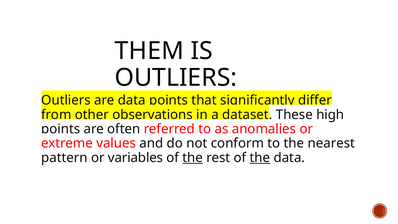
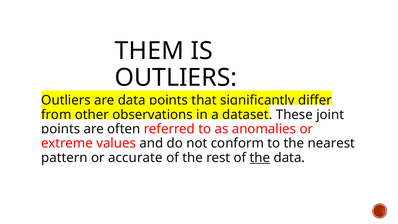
high: high -> joint
variables: variables -> accurate
the at (193, 158) underline: present -> none
